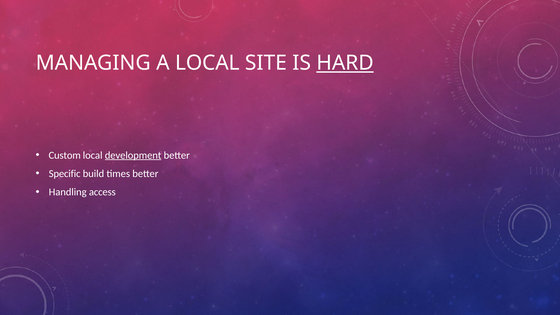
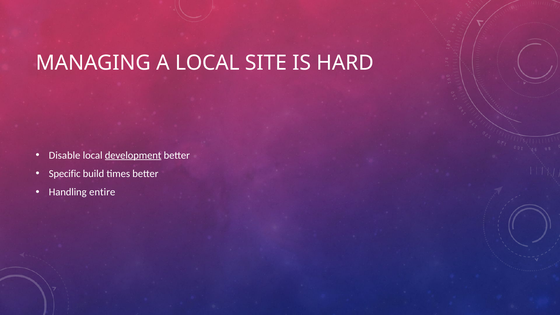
HARD underline: present -> none
Custom: Custom -> Disable
access: access -> entire
